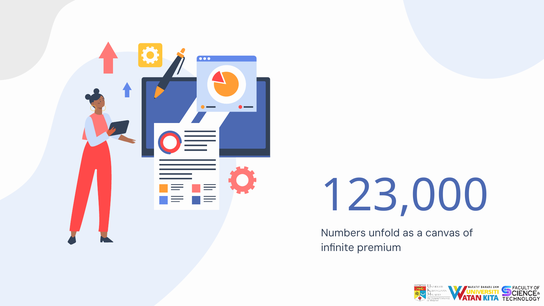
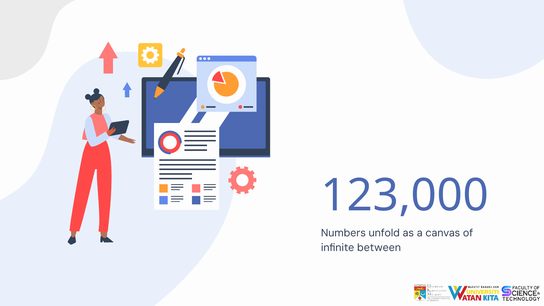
premium: premium -> between
